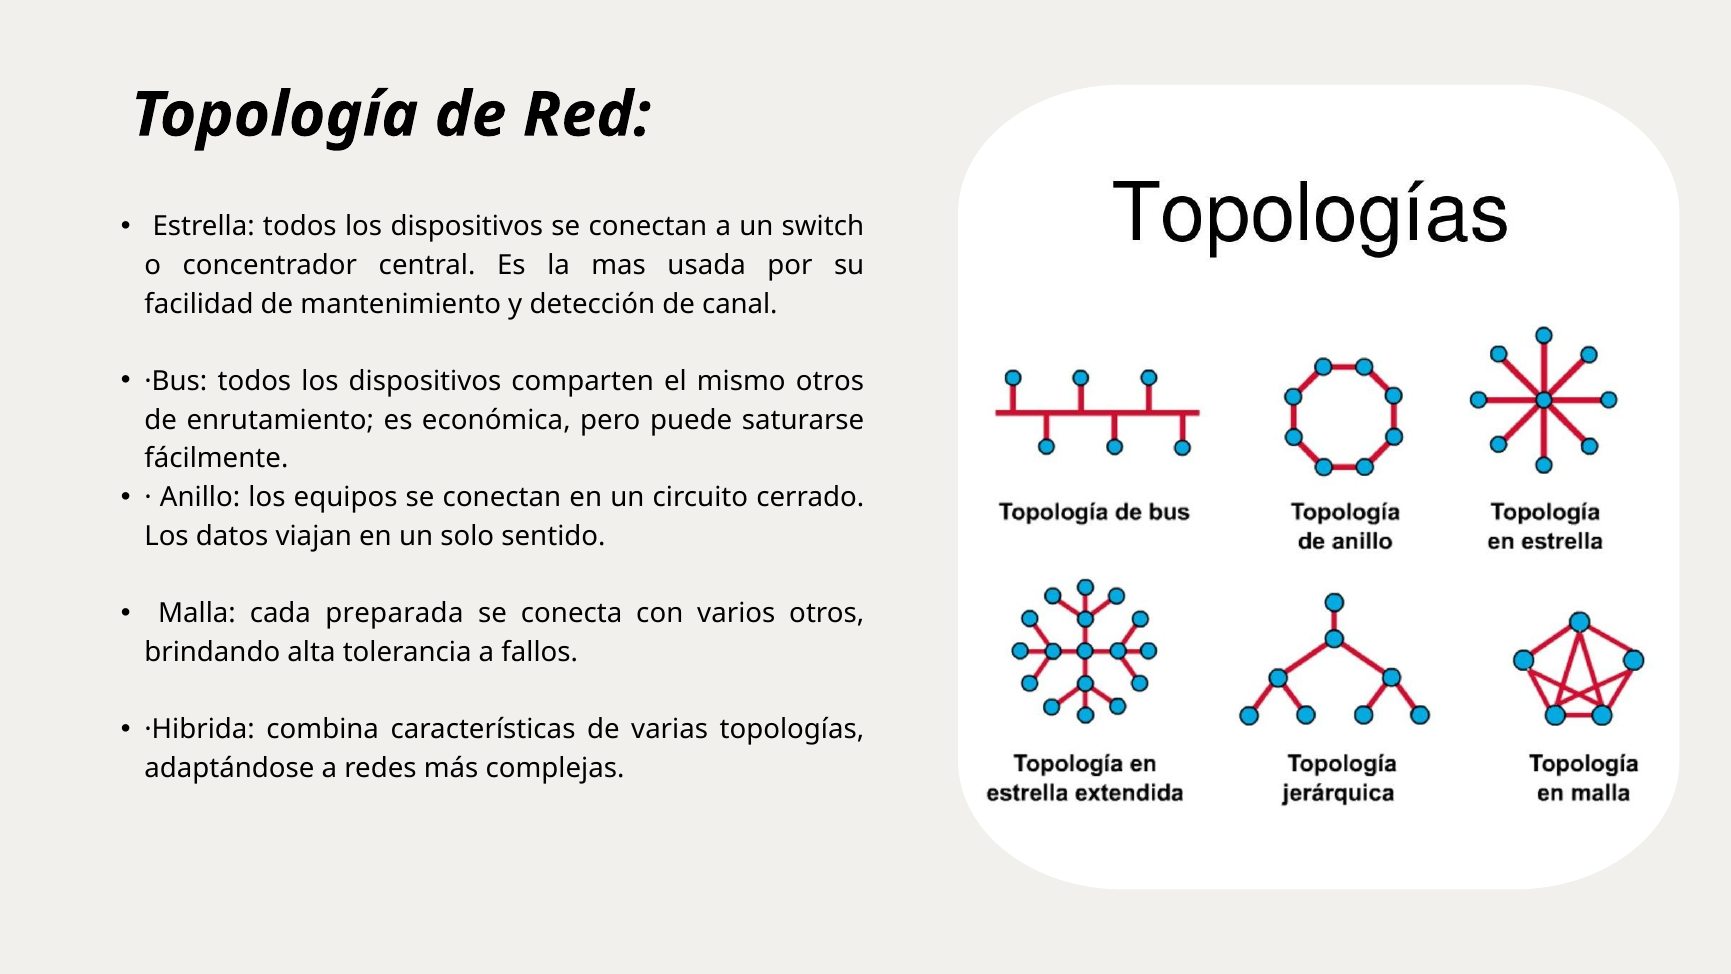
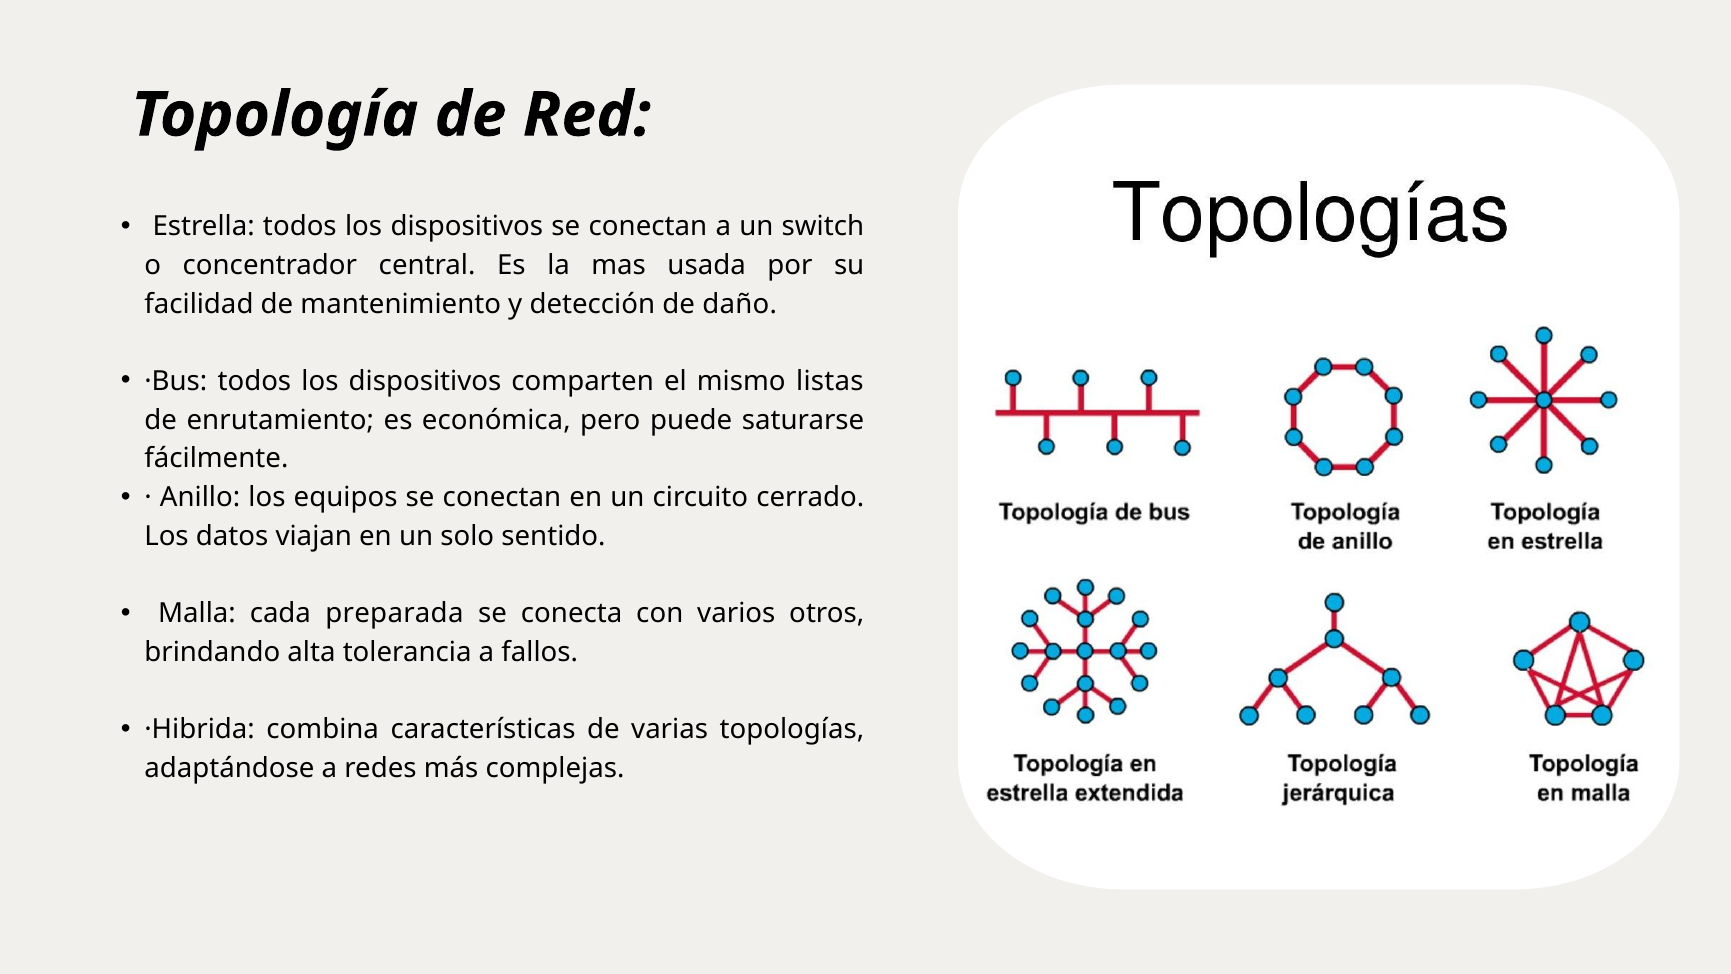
canal: canal -> daño
mismo otros: otros -> listas
